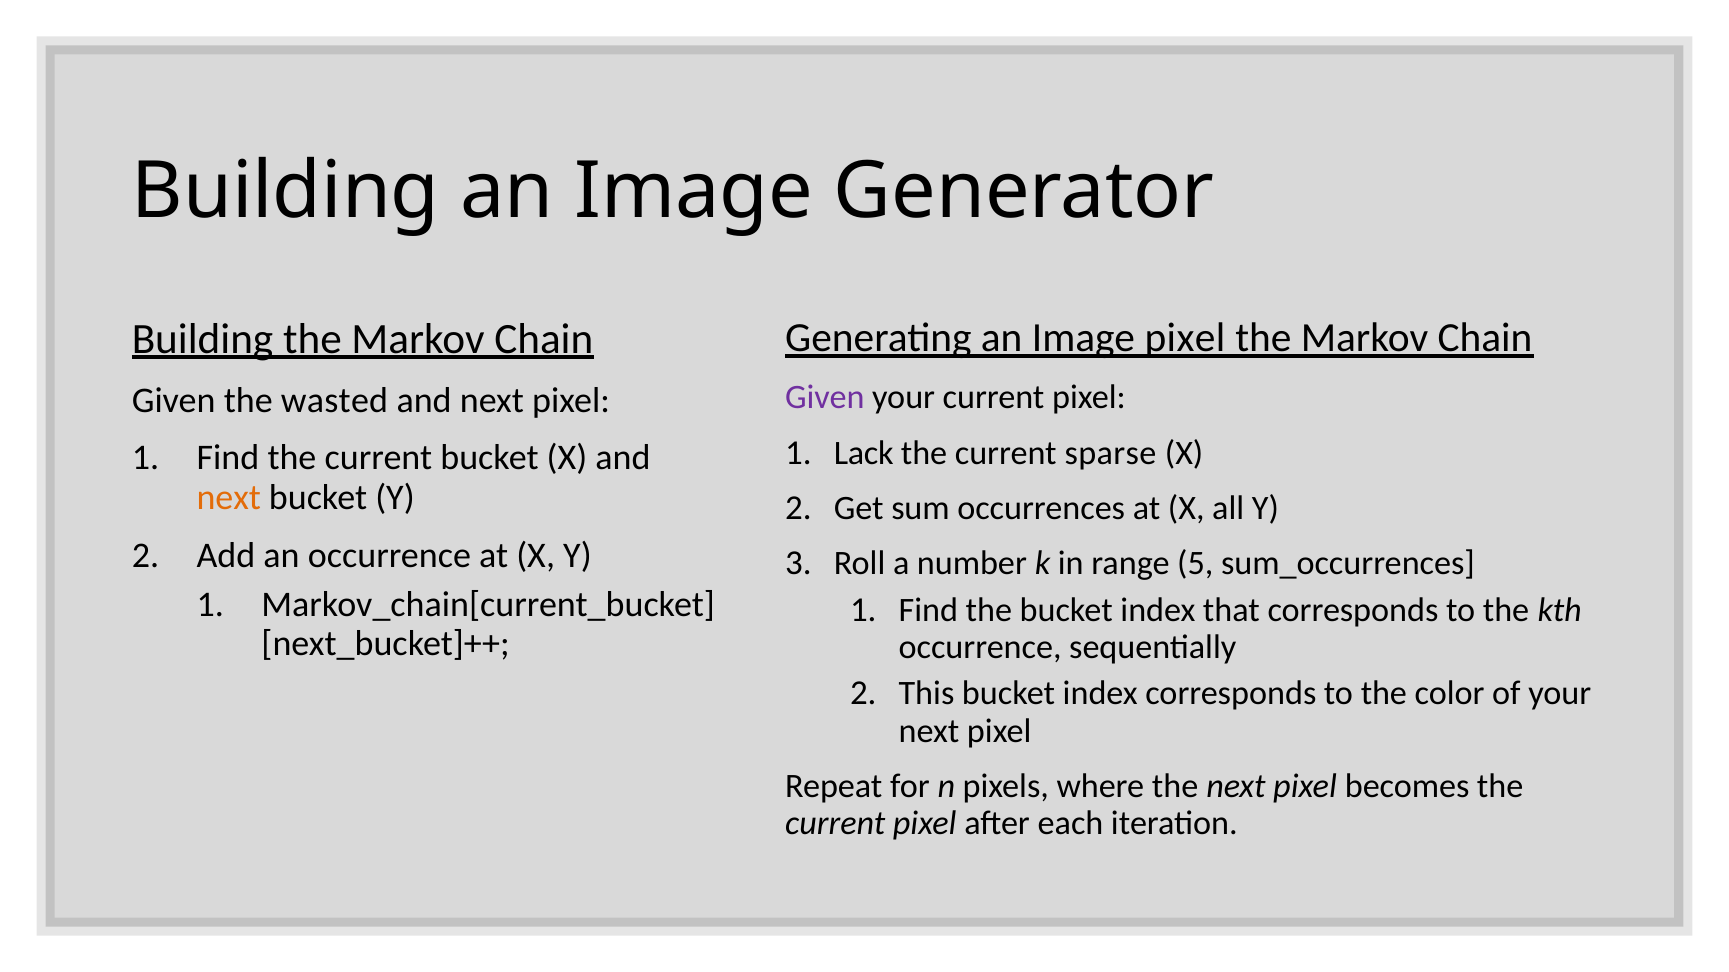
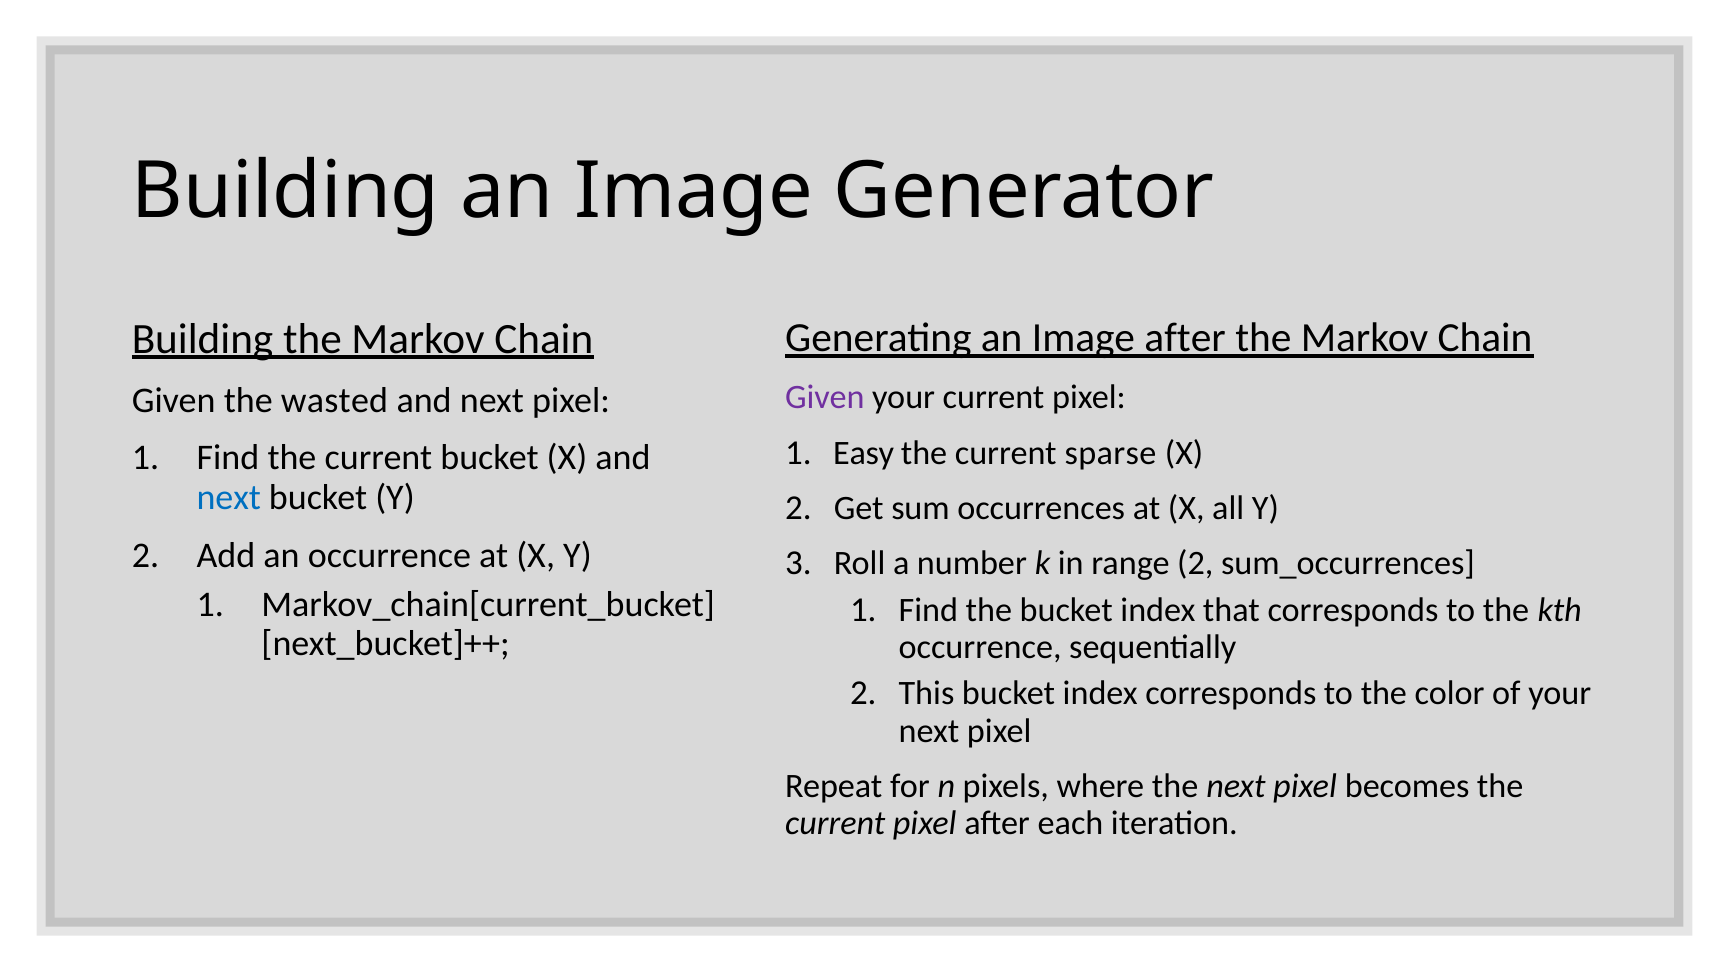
Image pixel: pixel -> after
Lack: Lack -> Easy
next at (229, 498) colour: orange -> blue
range 5: 5 -> 2
